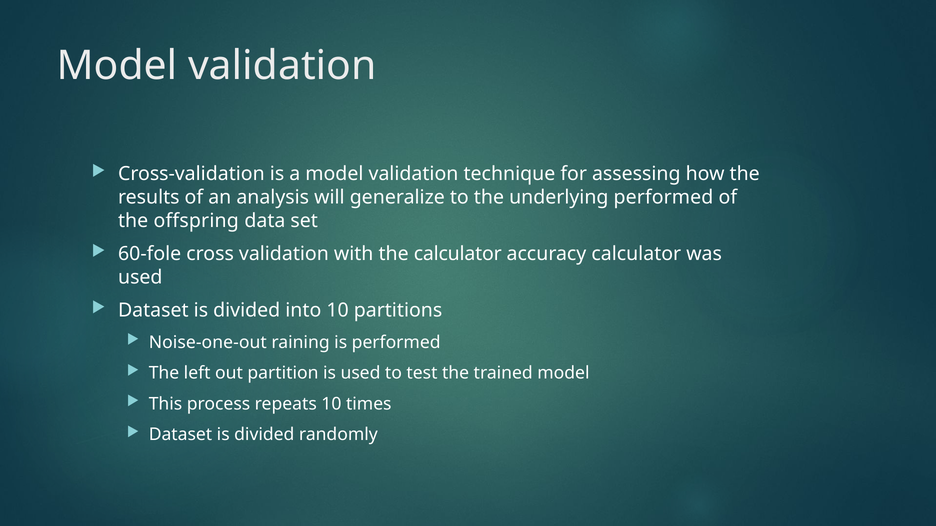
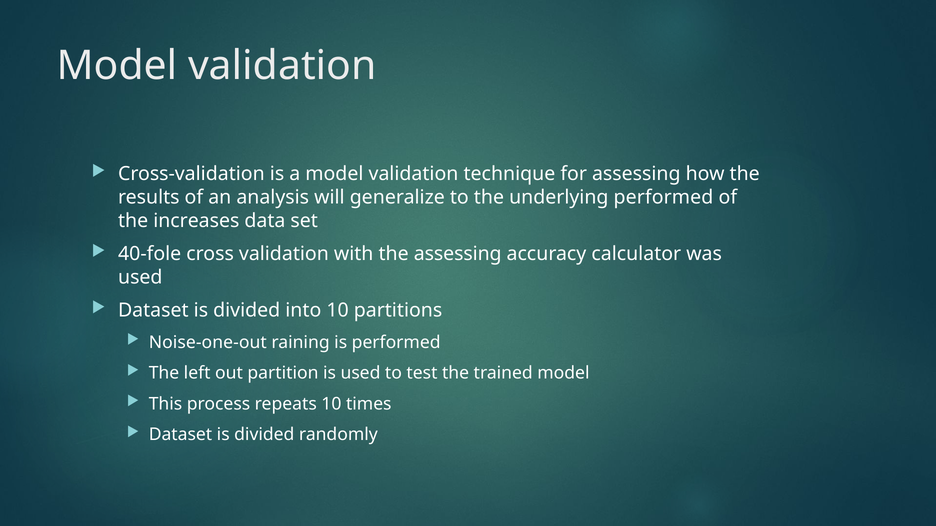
offspring: offspring -> increases
60-fole: 60-fole -> 40-fole
the calculator: calculator -> assessing
